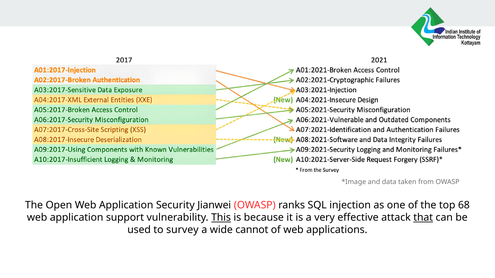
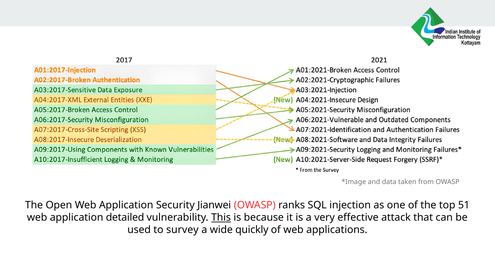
68: 68 -> 51
support: support -> detailed
that underline: present -> none
cannot: cannot -> quickly
